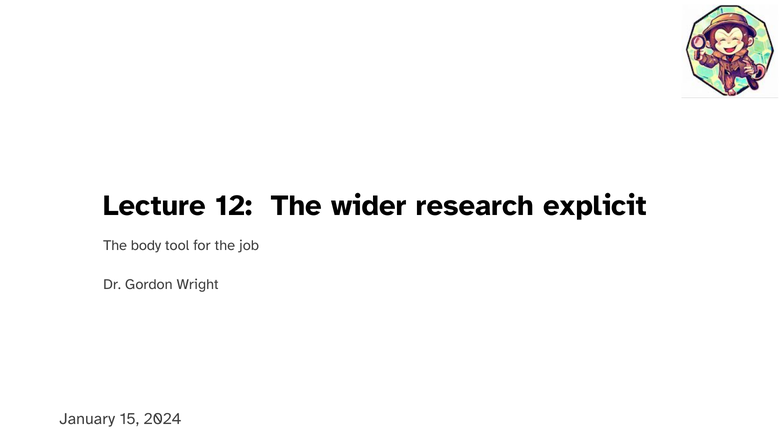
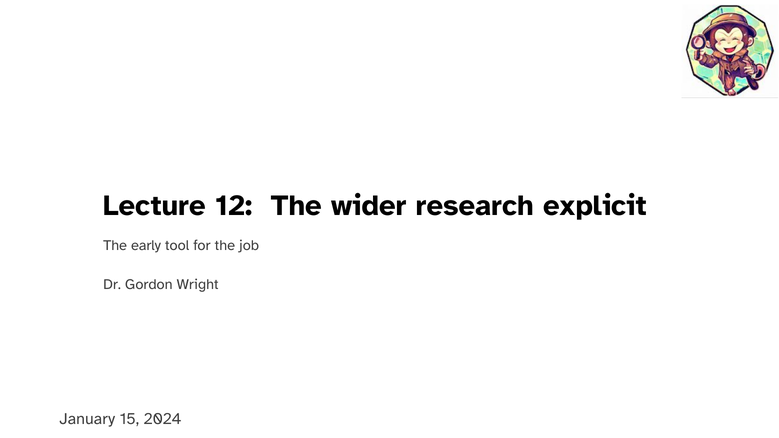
body: body -> early
